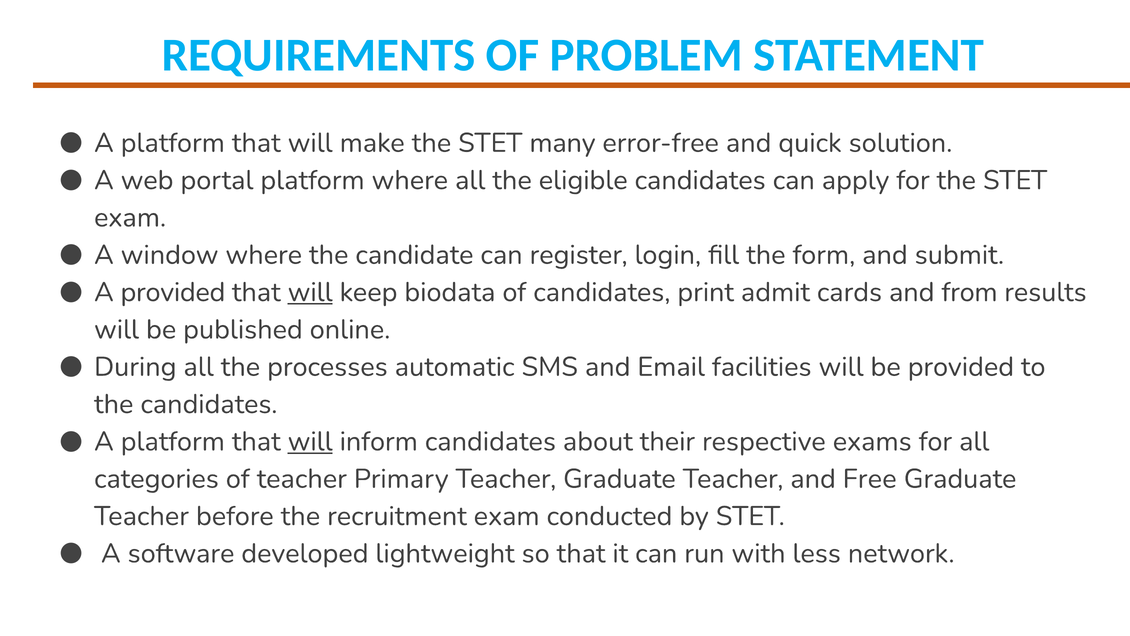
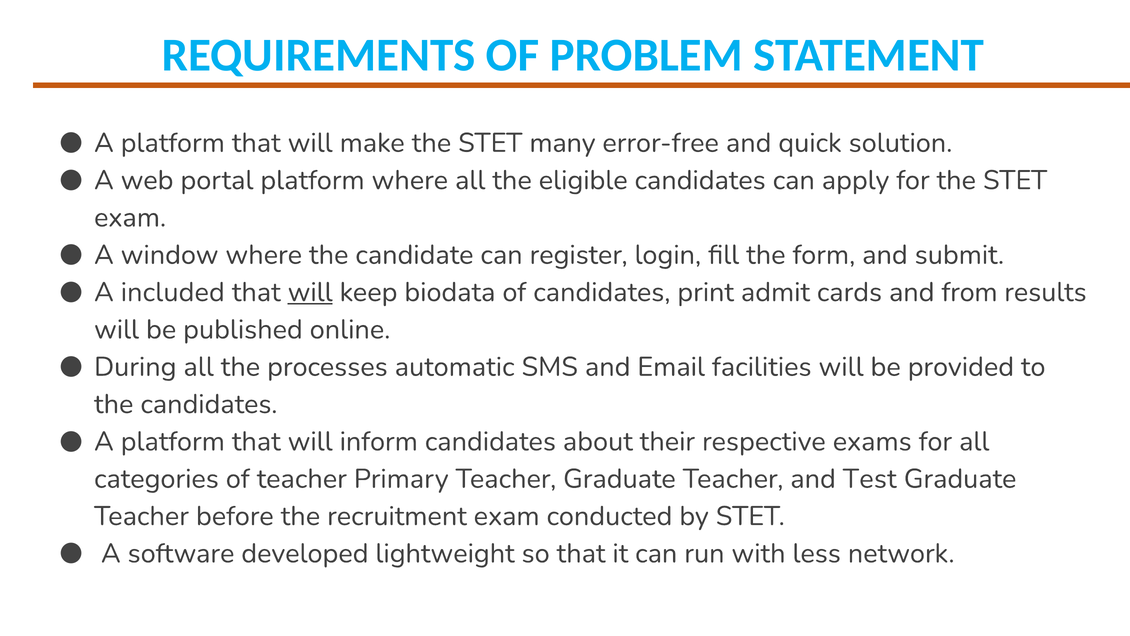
A provided: provided -> included
will at (310, 441) underline: present -> none
Free: Free -> Test
